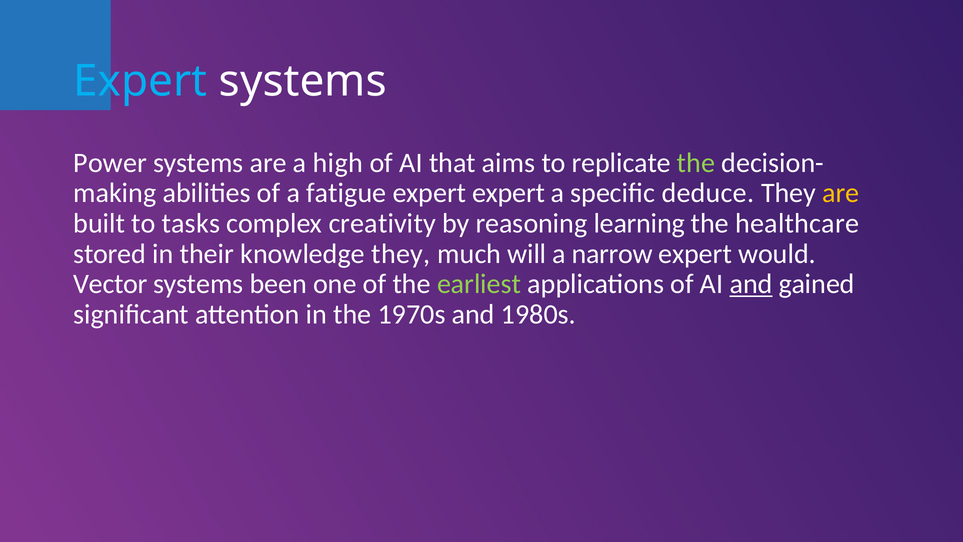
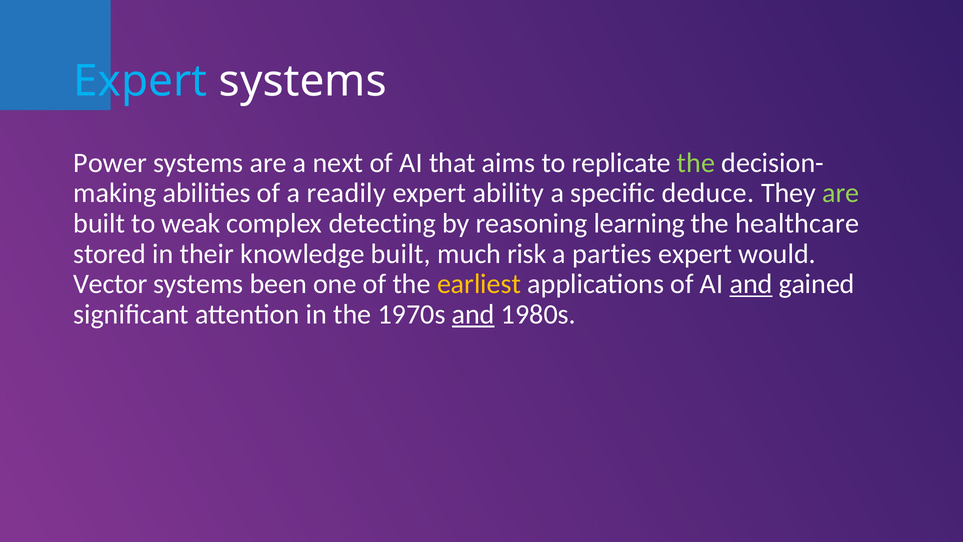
high: high -> next
fatigue: fatigue -> readily
expert expert: expert -> ability
are at (841, 193) colour: yellow -> light green
tasks: tasks -> weak
creativity: creativity -> detecting
knowledge they: they -> built
will: will -> risk
narrow: narrow -> parties
earliest colour: light green -> yellow
and at (473, 314) underline: none -> present
